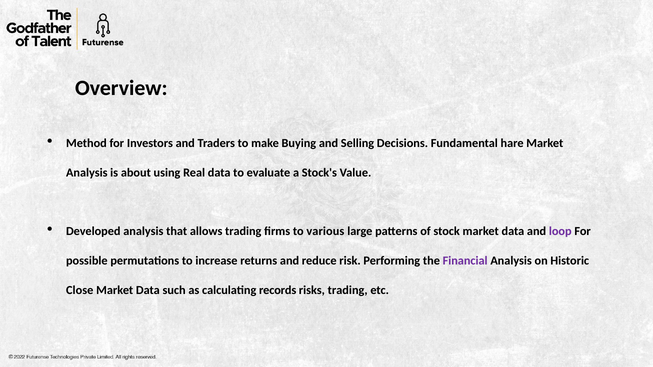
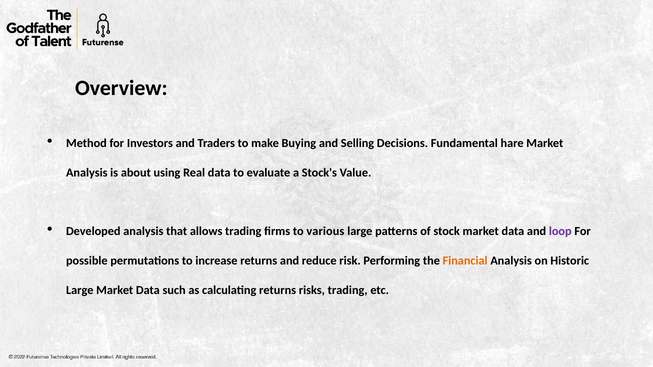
Financial colour: purple -> orange
Close at (80, 290): Close -> Large
calculating records: records -> returns
